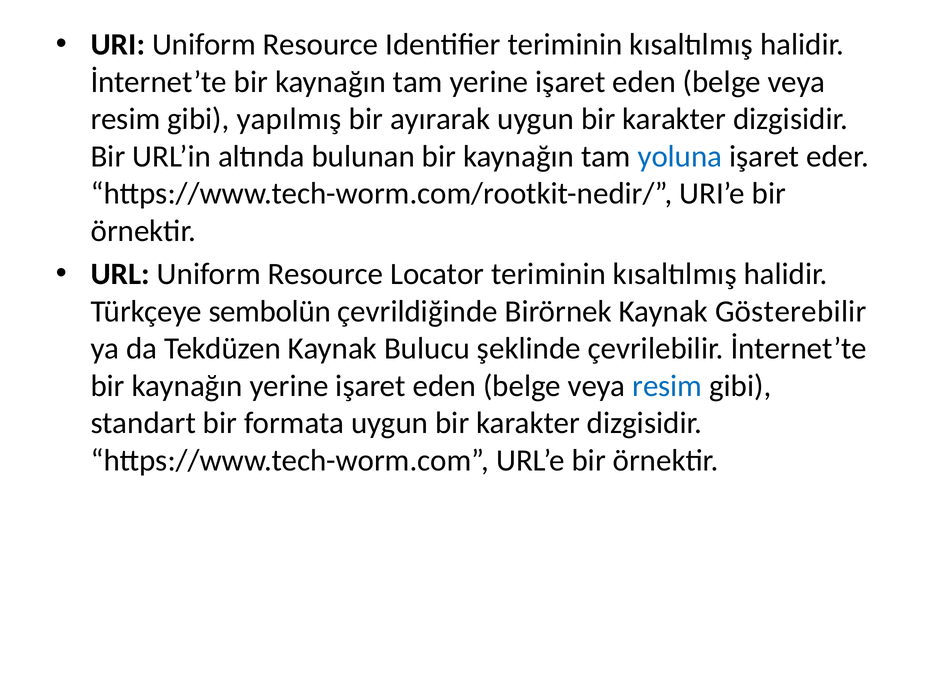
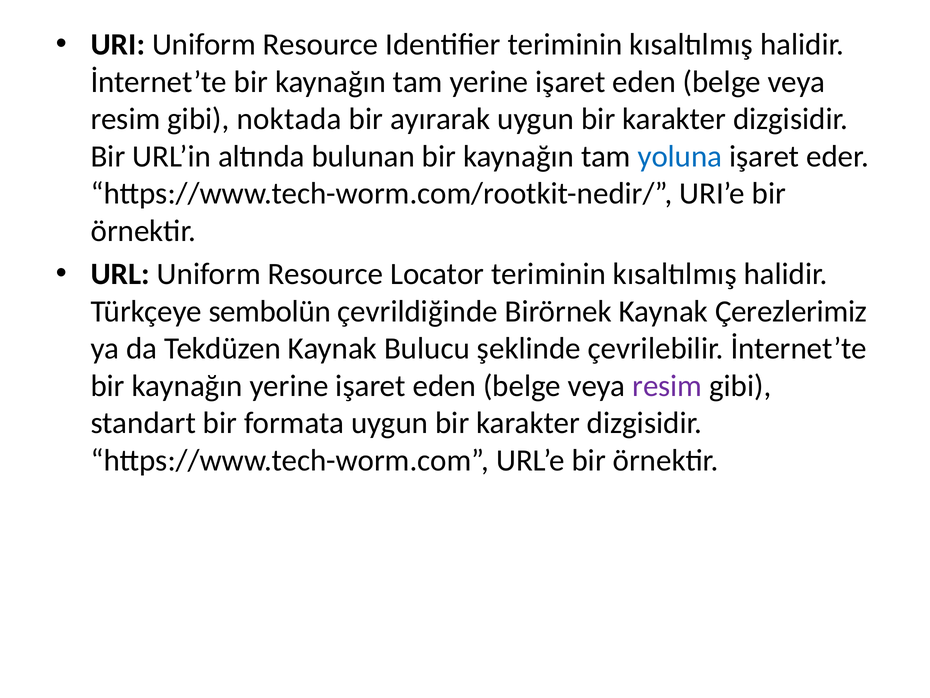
yapılmış: yapılmış -> noktada
Gösterebilir: Gösterebilir -> Çerezlerimiz
resim at (667, 386) colour: blue -> purple
